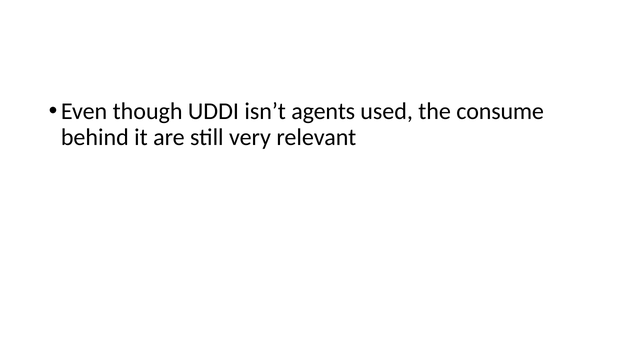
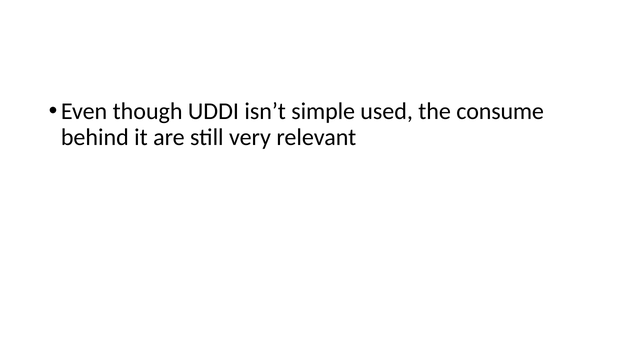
agents: agents -> simple
